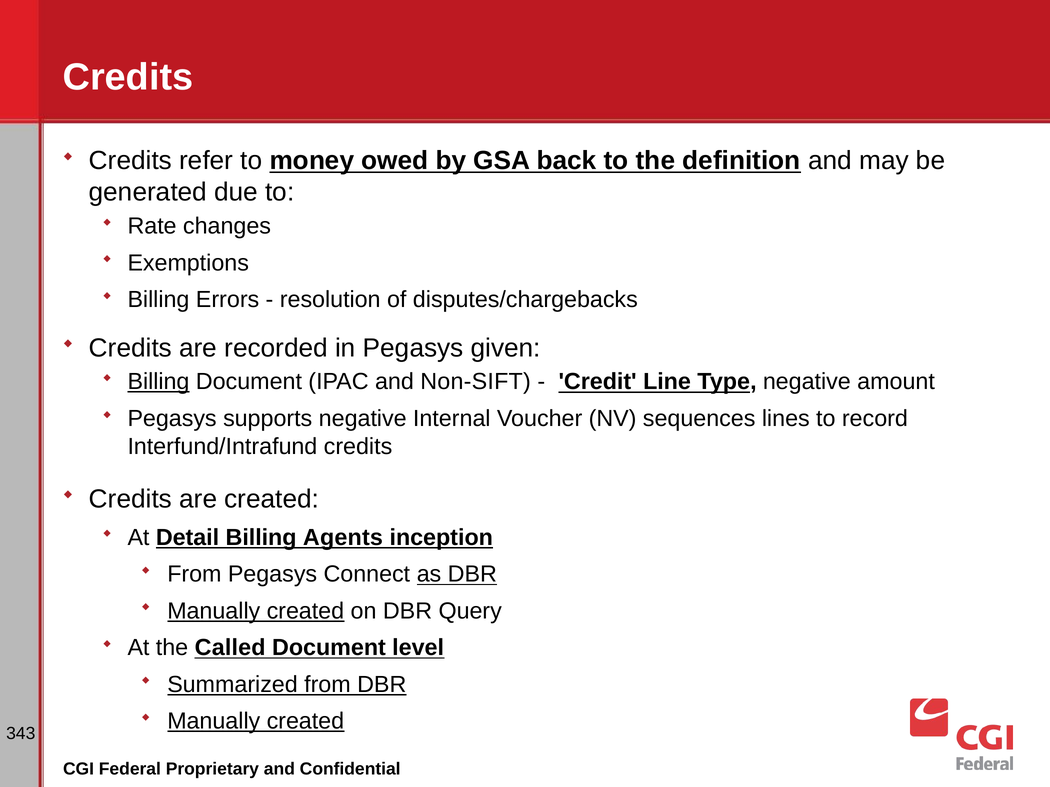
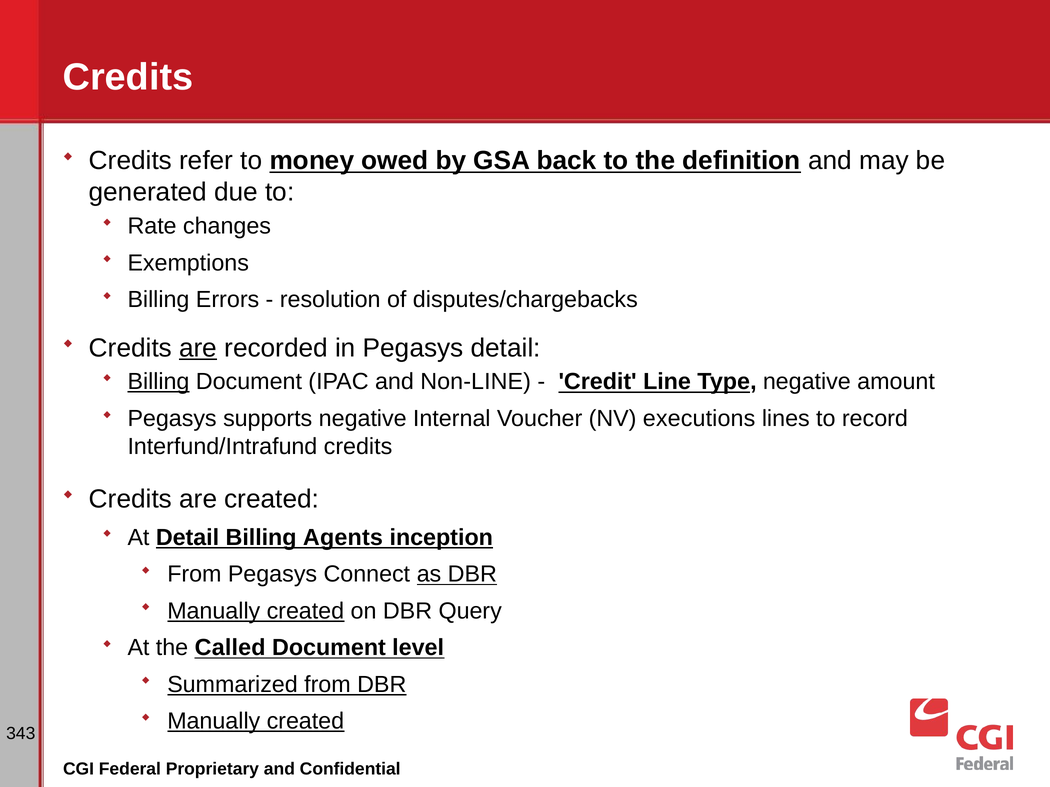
are at (198, 348) underline: none -> present
Pegasys given: given -> detail
Non-SIFT: Non-SIFT -> Non-LINE
sequences: sequences -> executions
